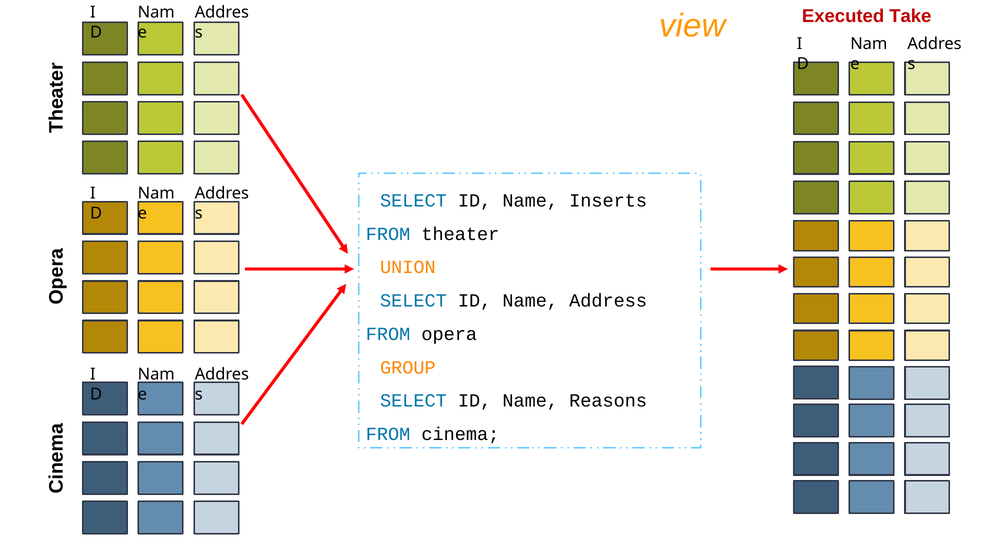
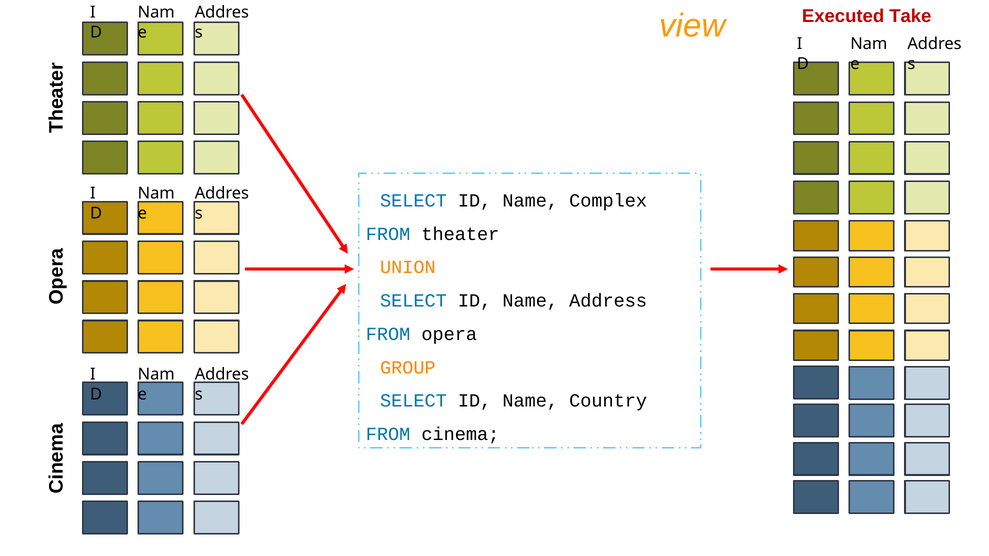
Inserts: Inserts -> Complex
Reasons: Reasons -> Country
